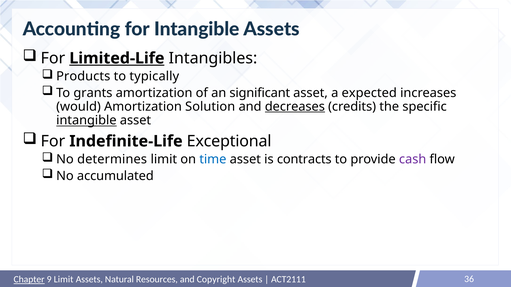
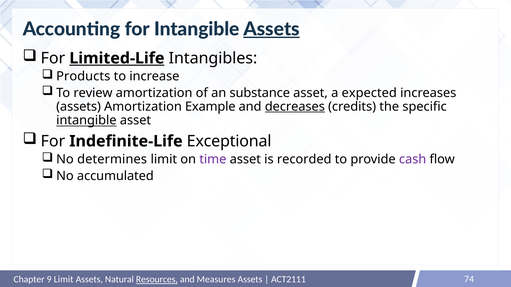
Assets at (272, 29) underline: none -> present
typically: typically -> increase
grants: grants -> review
significant: significant -> substance
would at (79, 107): would -> assets
Solution: Solution -> Example
time colour: blue -> purple
contracts: contracts -> recorded
Chapter underline: present -> none
Resources underline: none -> present
Copyright: Copyright -> Measures
36: 36 -> 74
